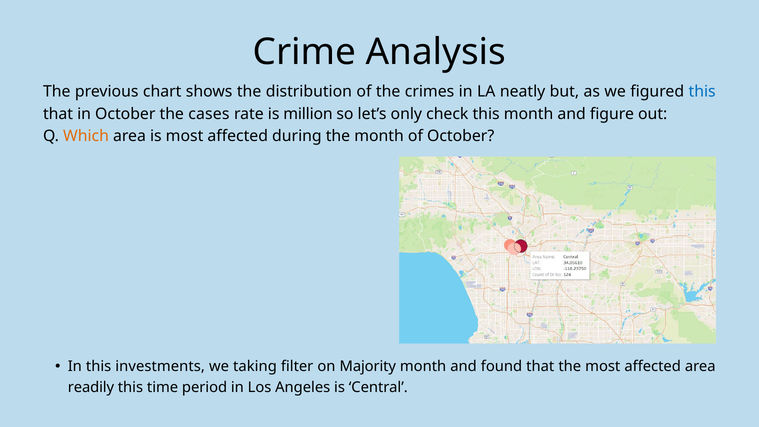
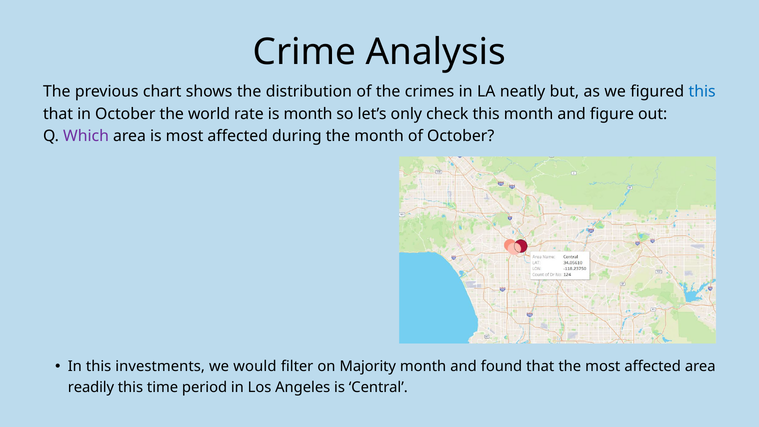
cases: cases -> world
is million: million -> month
Which colour: orange -> purple
taking: taking -> would
